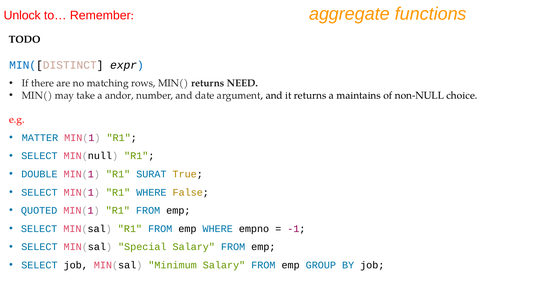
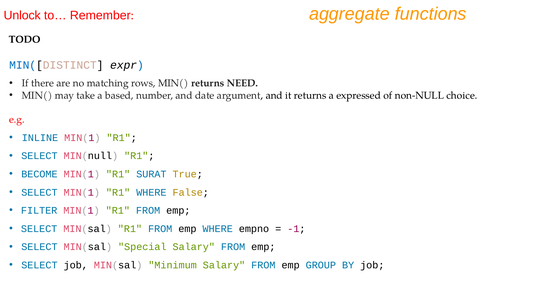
andor: andor -> based
maintains: maintains -> expressed
MATTER: MATTER -> INLINE
DOUBLE: DOUBLE -> BECOME
QUOTED: QUOTED -> FILTER
